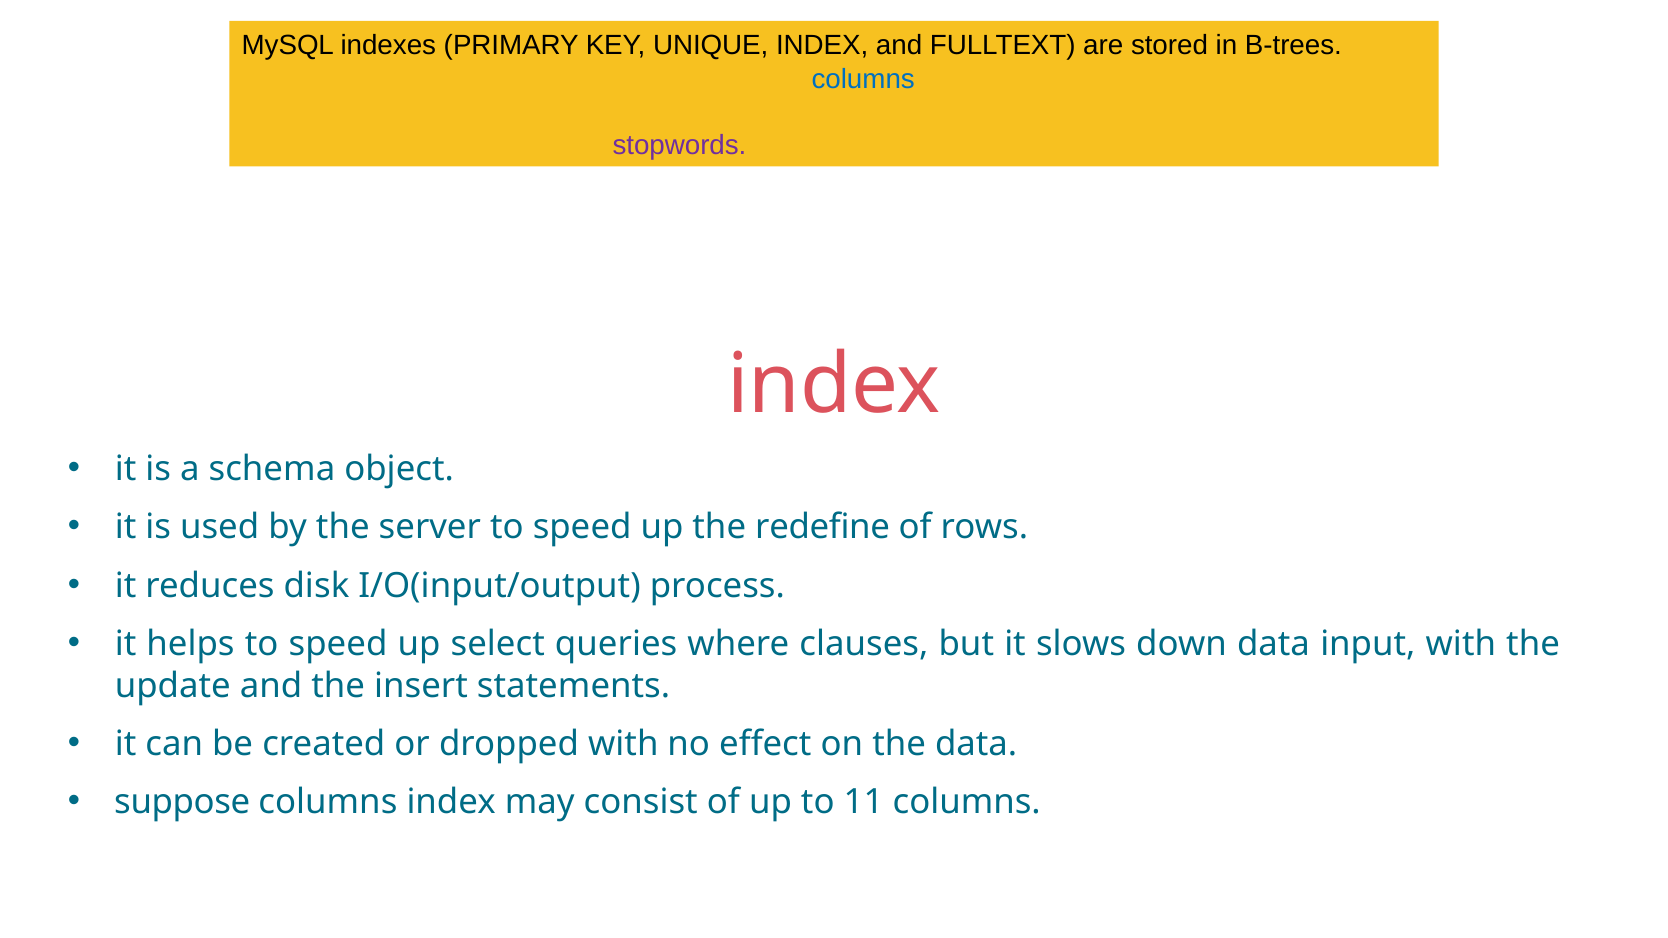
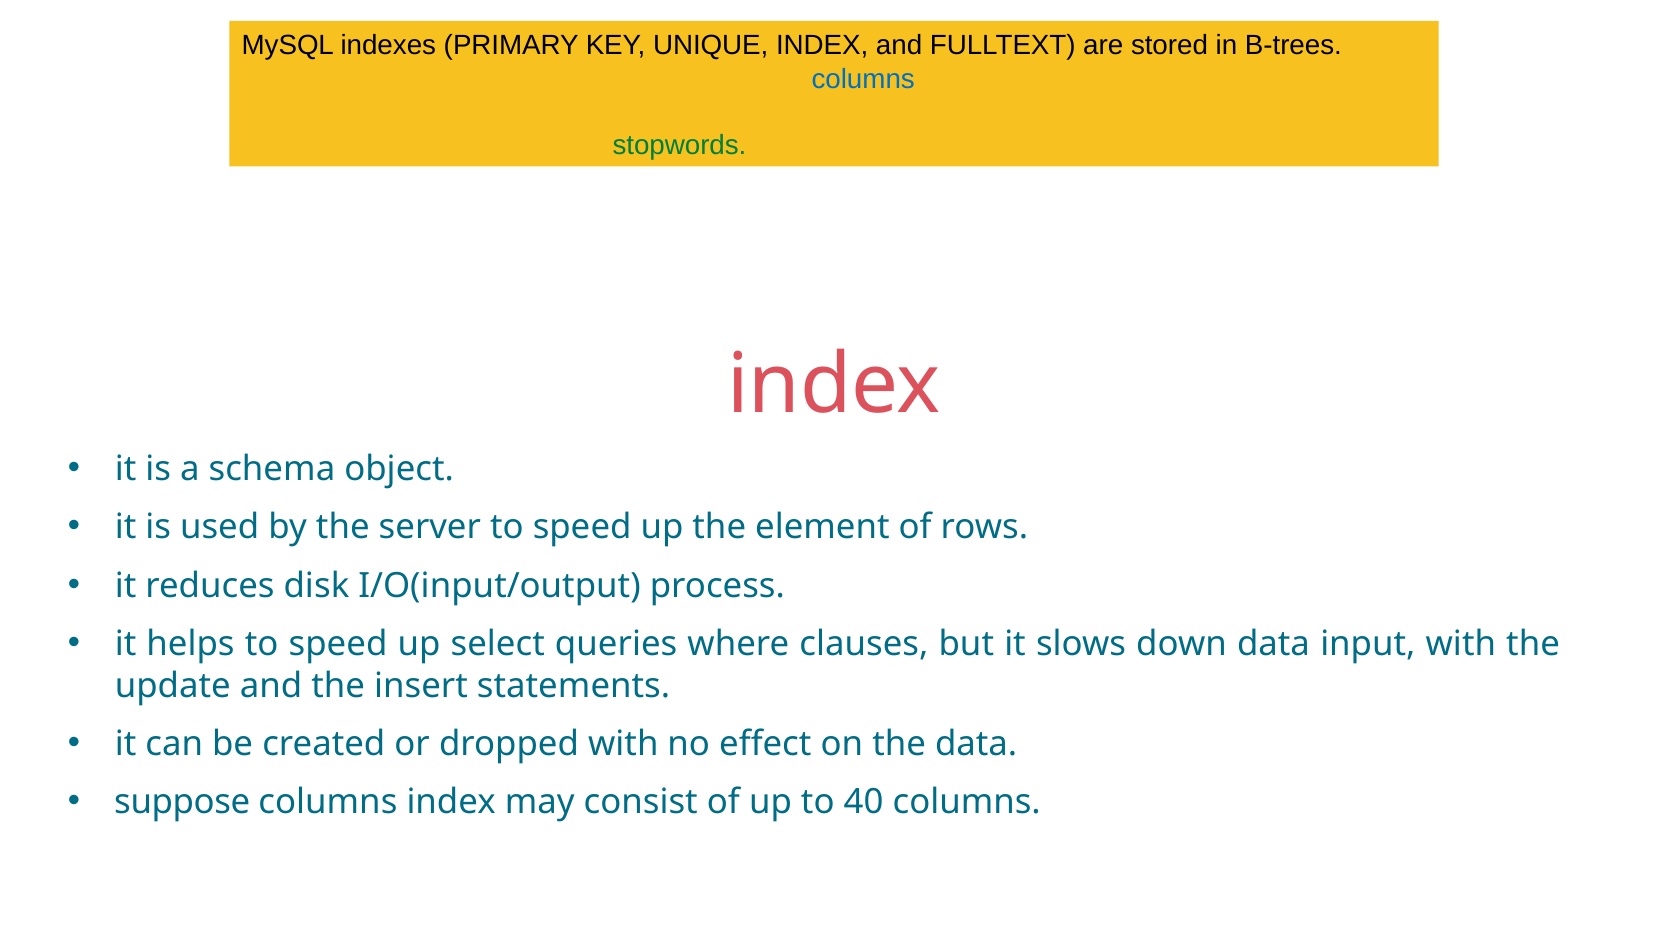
stopwords colour: purple -> green
redefine: redefine -> element
11: 11 -> 40
